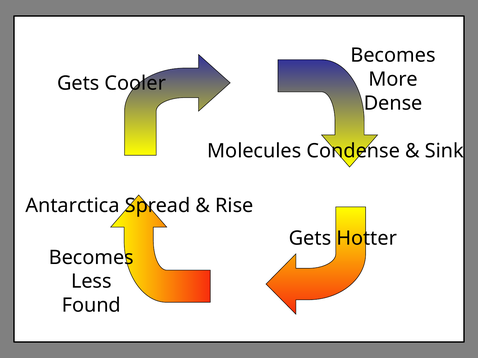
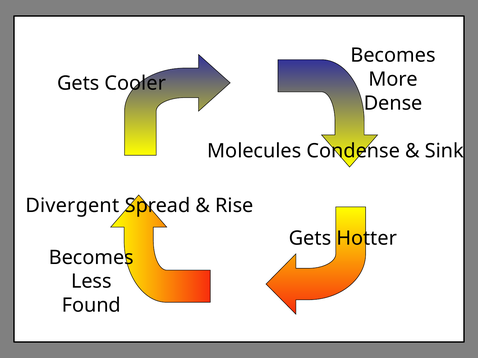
Antarctica: Antarctica -> Divergent
